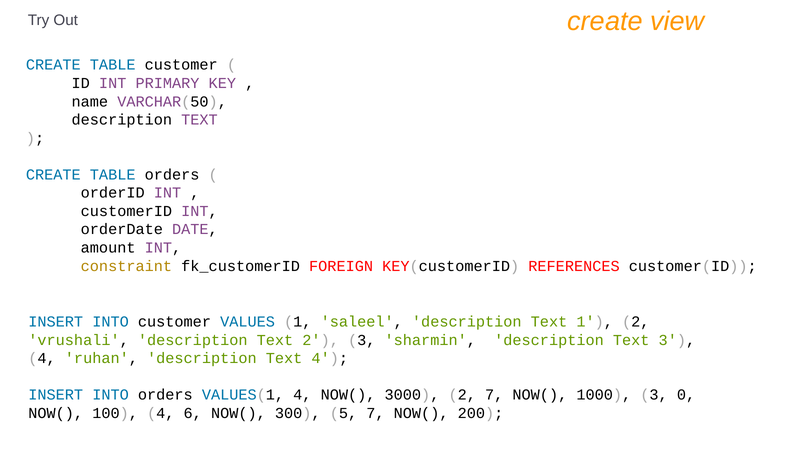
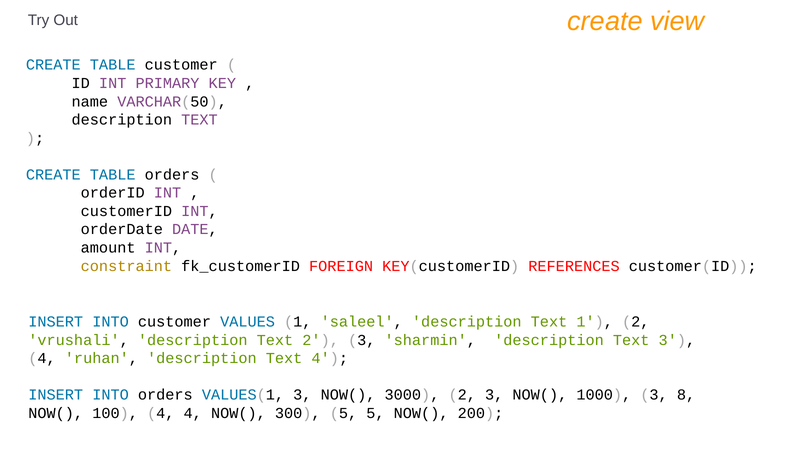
VALUES(1 4: 4 -> 3
3000 2 7: 7 -> 3
0: 0 -> 8
4 6: 6 -> 4
5 7: 7 -> 5
